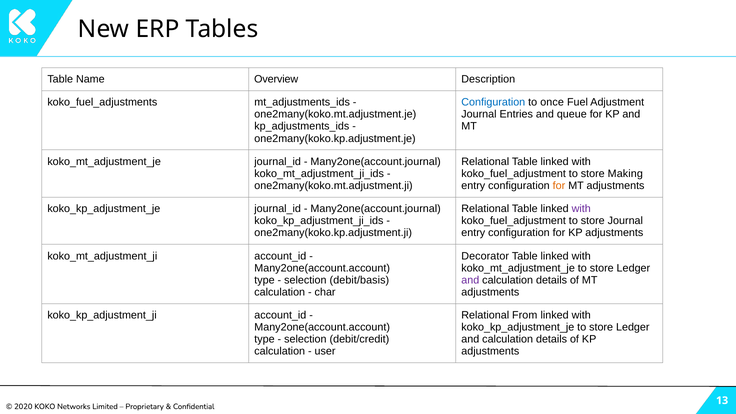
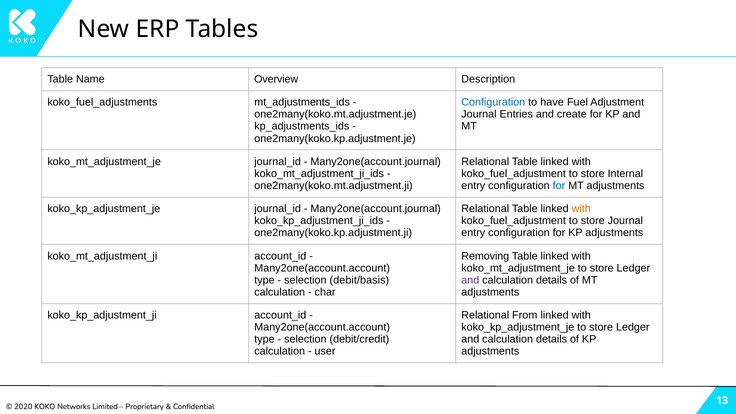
once: once -> have
queue: queue -> create
Making: Making -> Internal
for at (559, 186) colour: orange -> blue
with at (581, 209) colour: purple -> orange
Decorator: Decorator -> Removing
